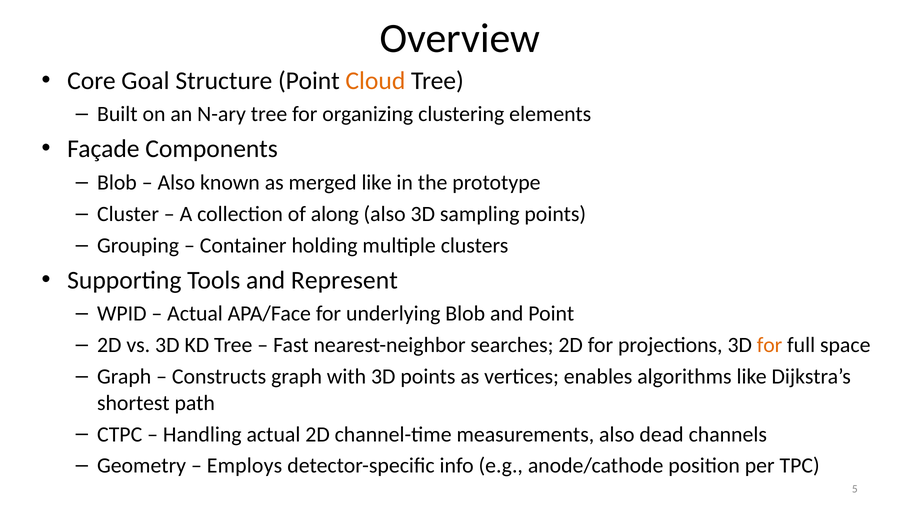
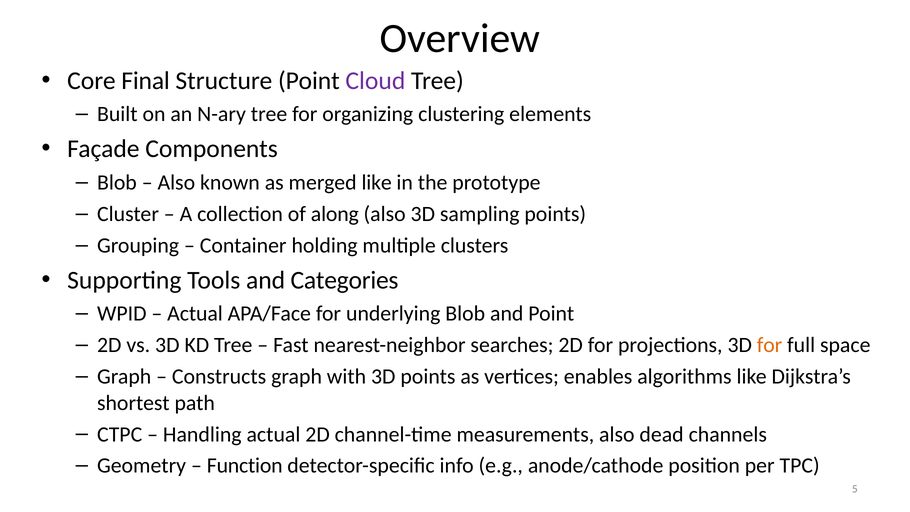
Goal: Goal -> Final
Cloud colour: orange -> purple
Represent: Represent -> Categories
Employs: Employs -> Function
